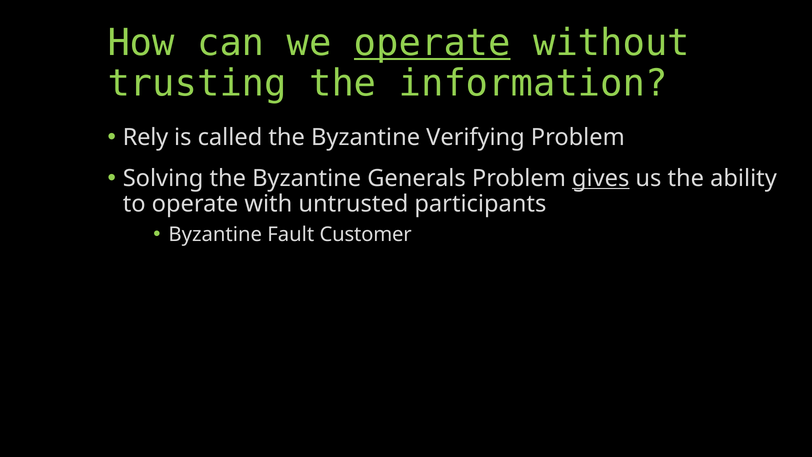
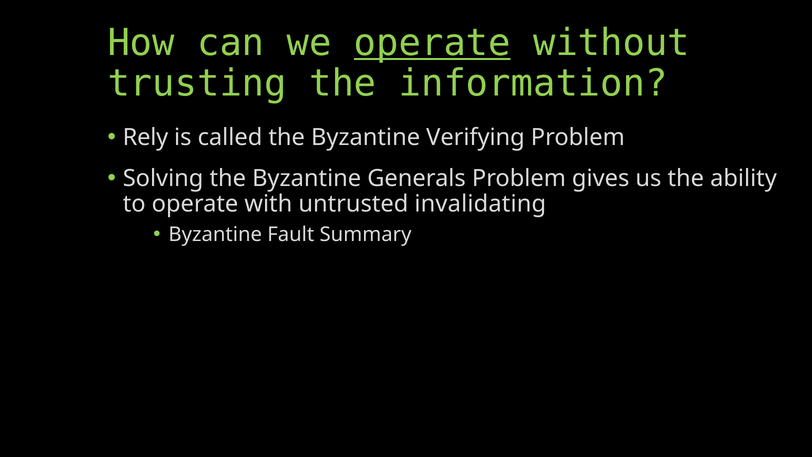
gives underline: present -> none
participants: participants -> invalidating
Customer: Customer -> Summary
